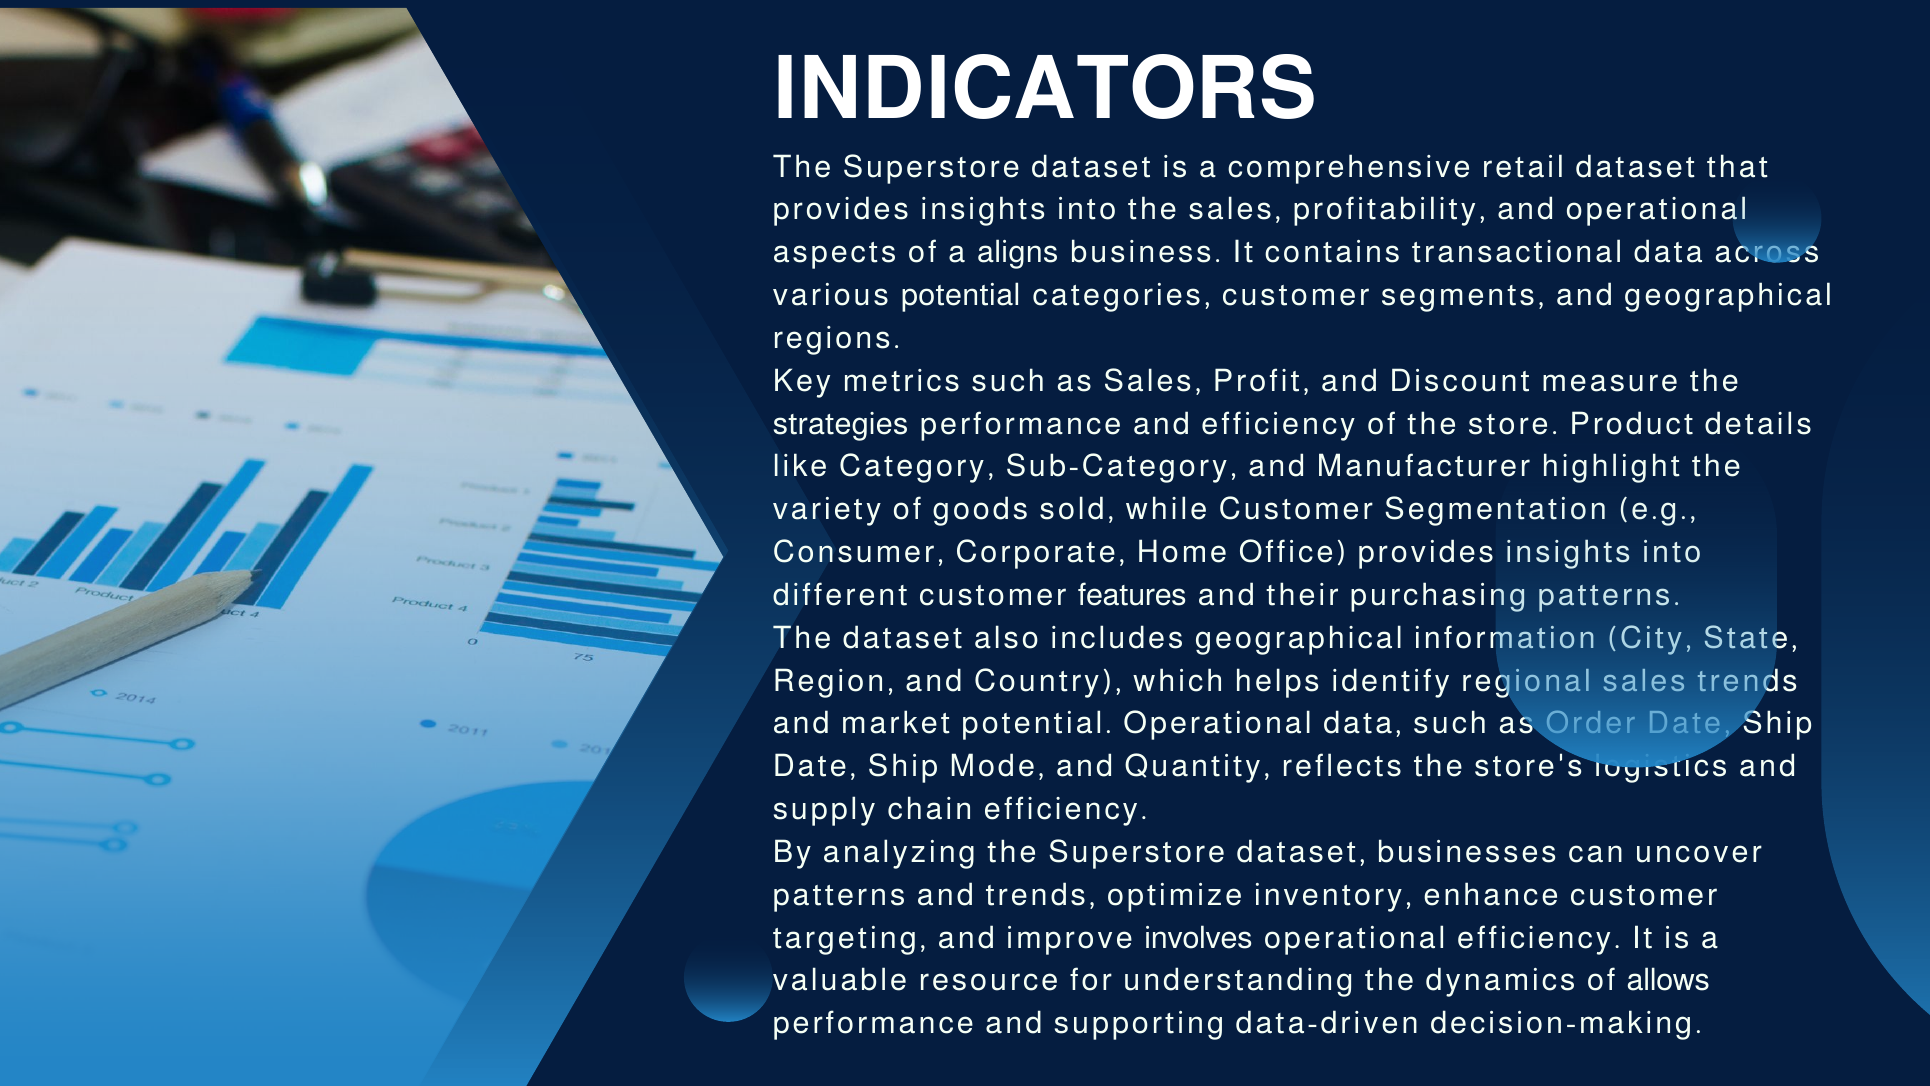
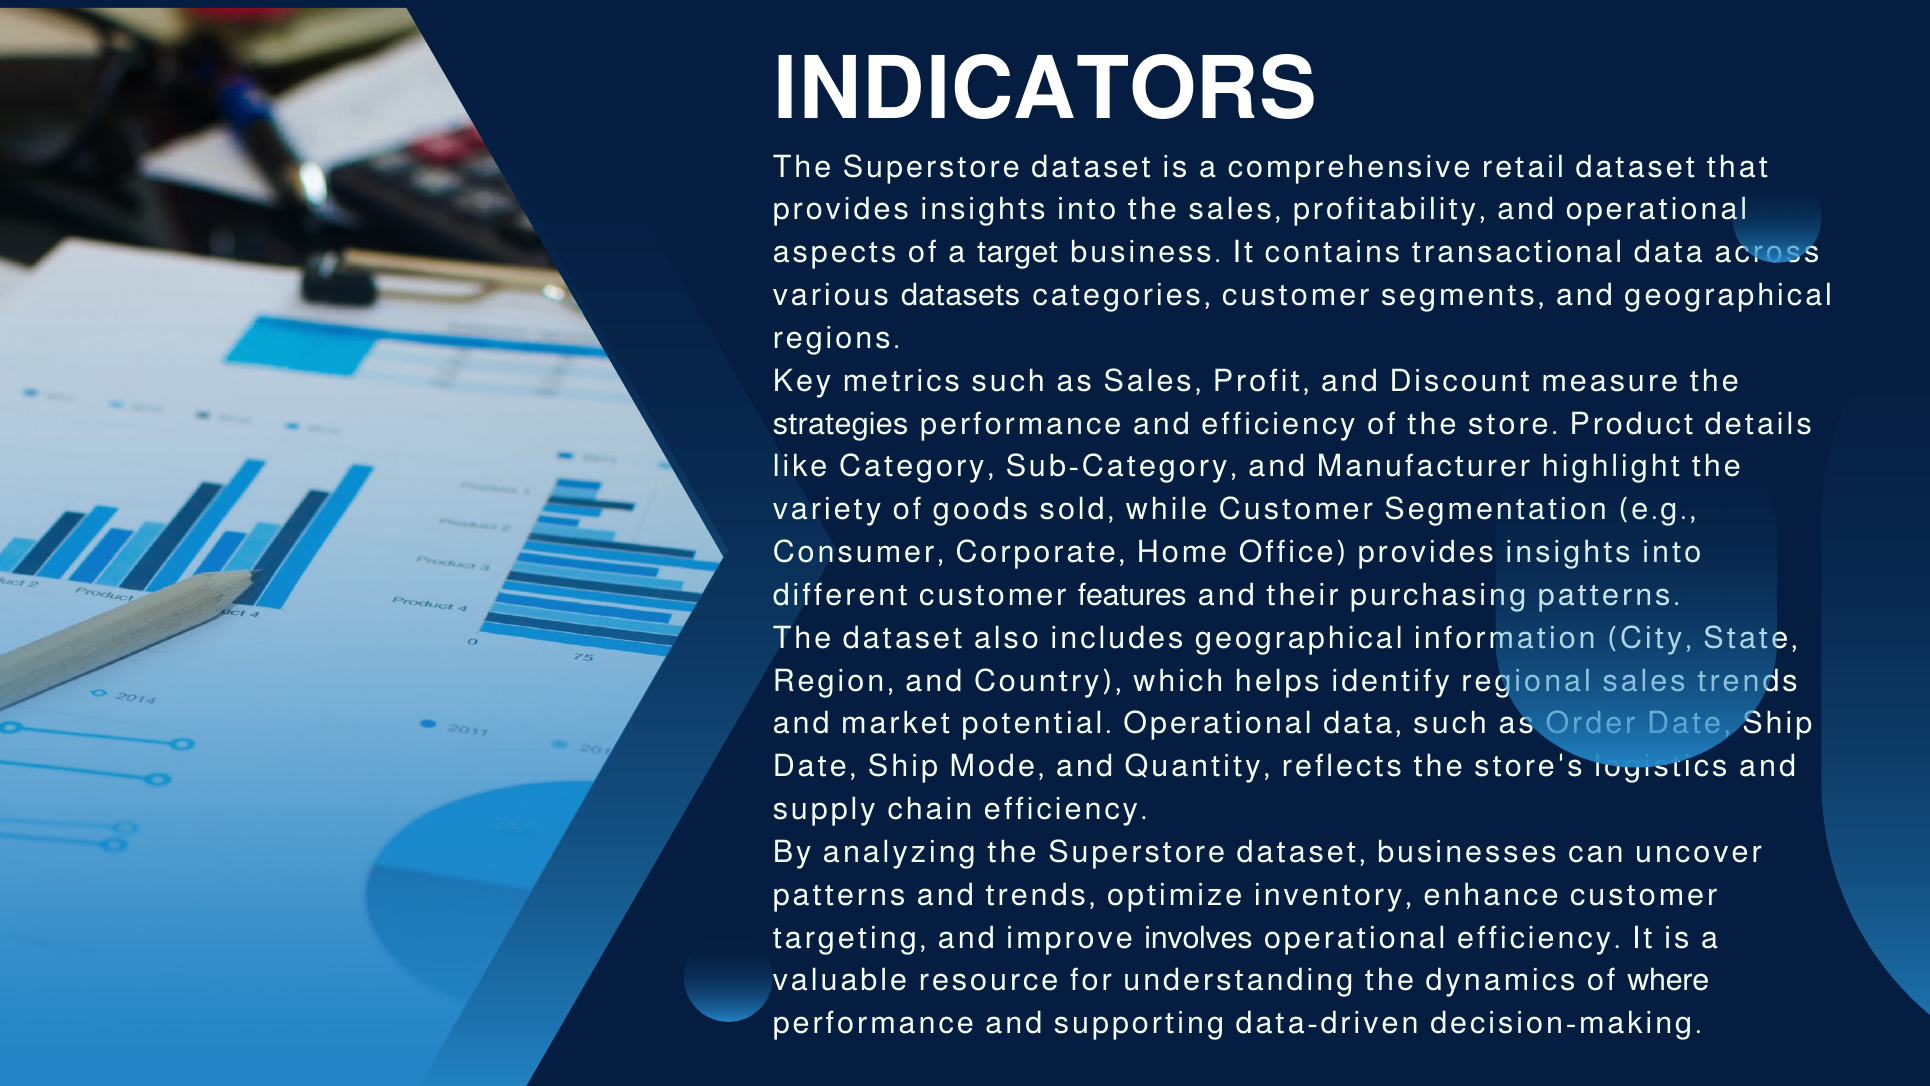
aligns: aligns -> target
various potential: potential -> datasets
allows: allows -> where
